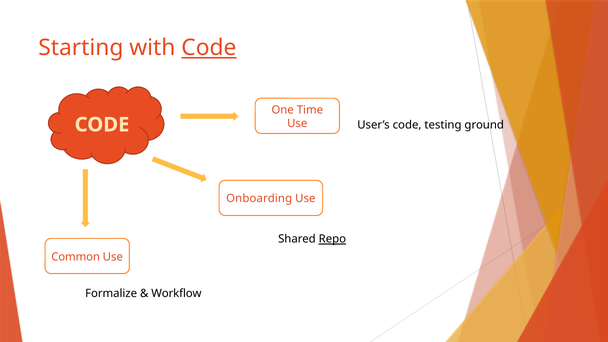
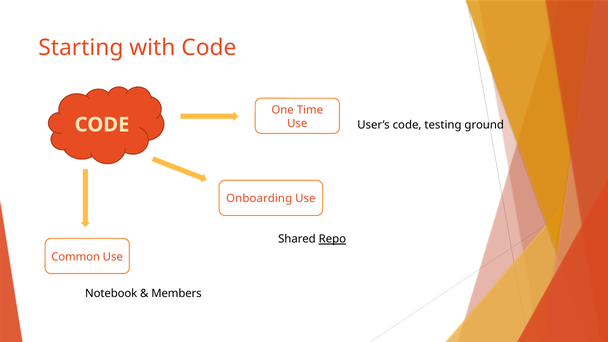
Code at (209, 48) underline: present -> none
Formalize: Formalize -> Notebook
Workflow: Workflow -> Members
